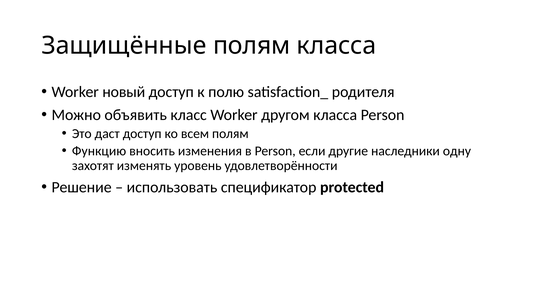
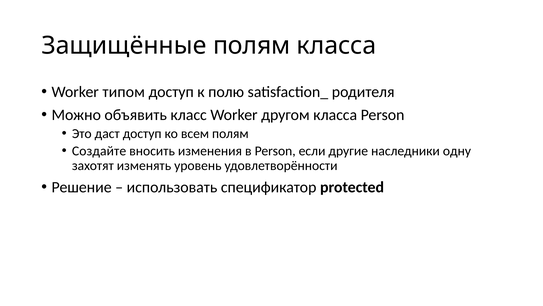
новый: новый -> типом
Функцию: Функцию -> Создайте
